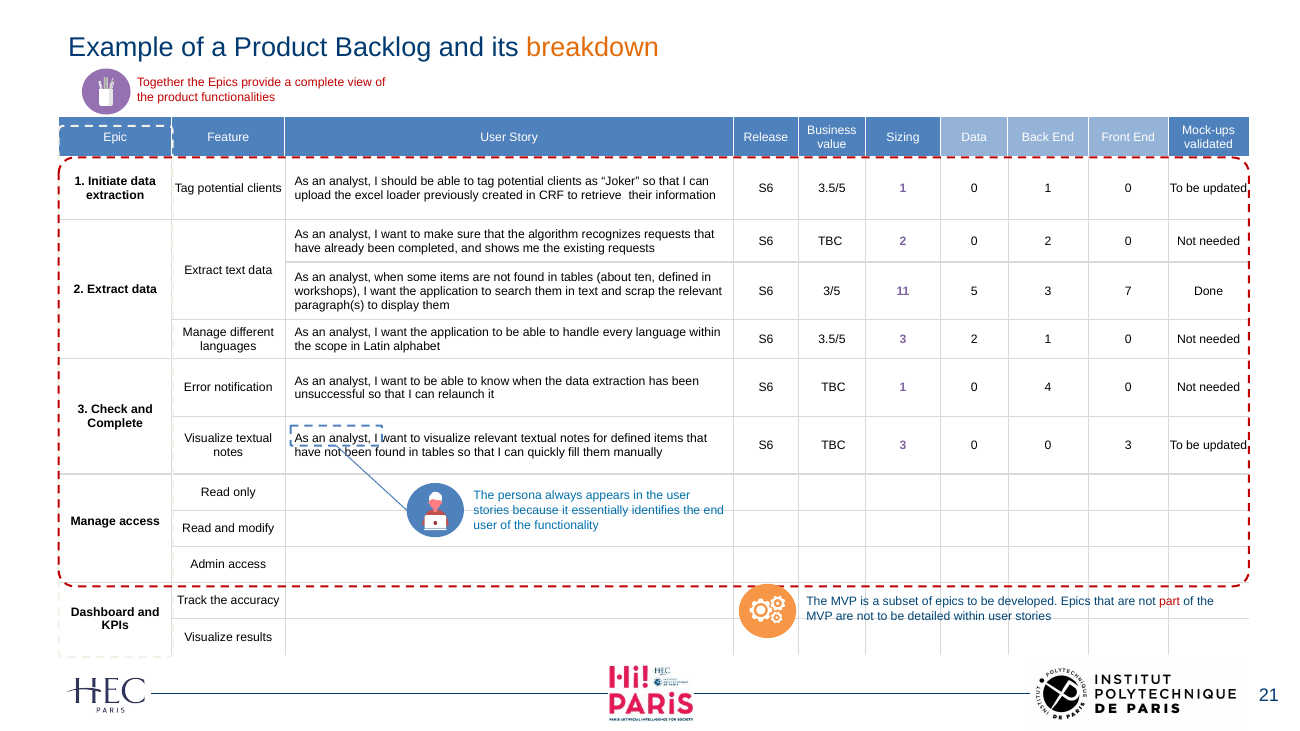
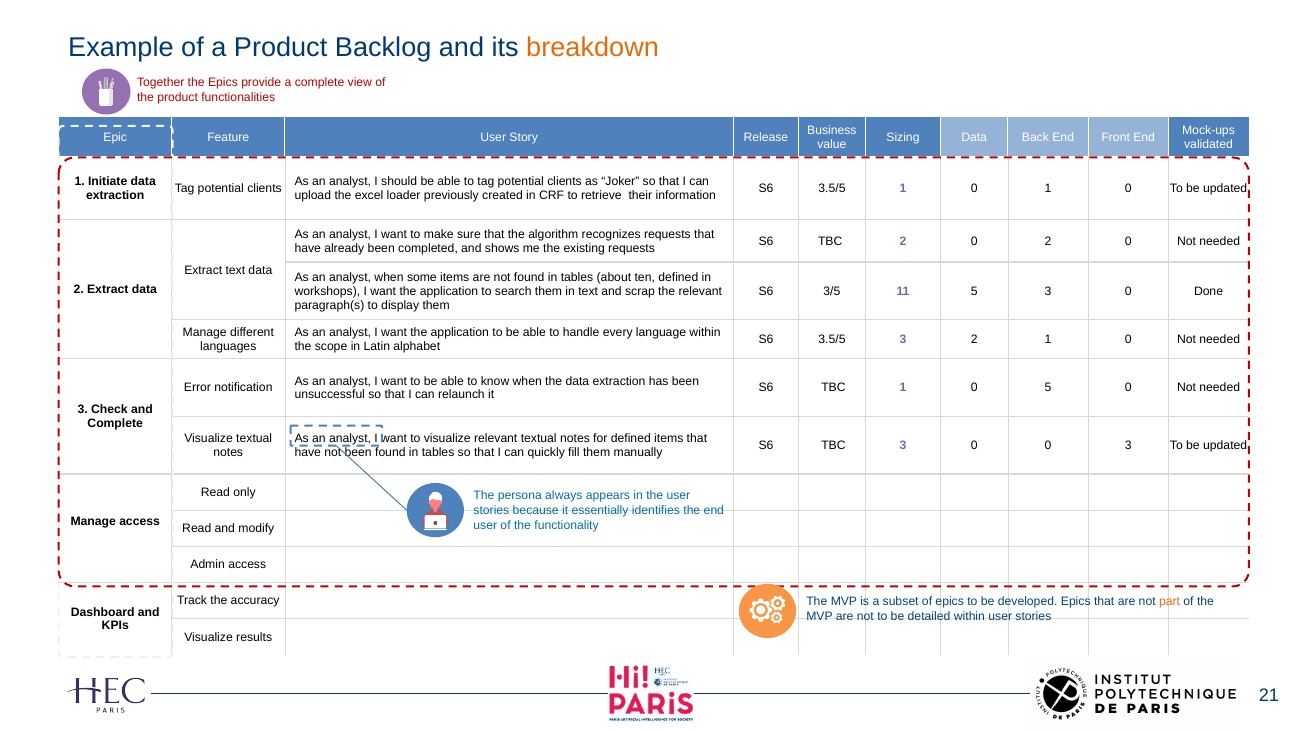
5 3 7: 7 -> 0
0 4: 4 -> 5
part colour: red -> orange
